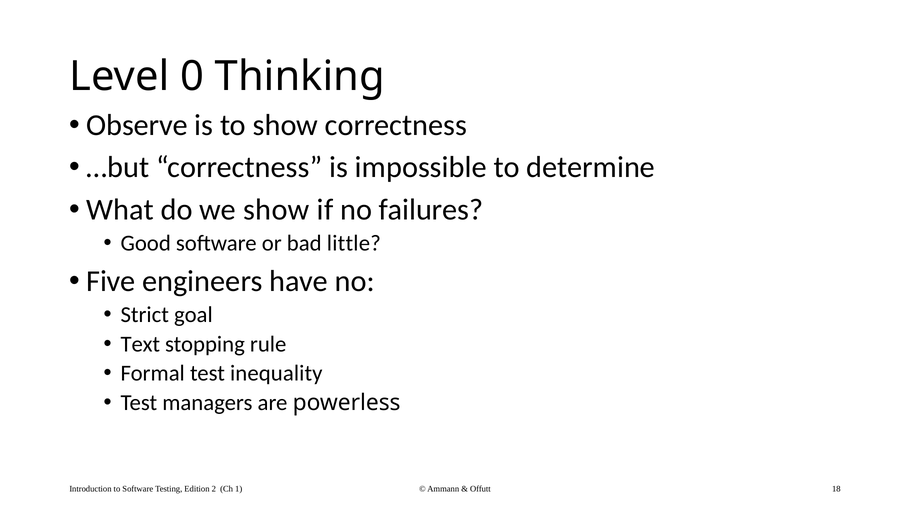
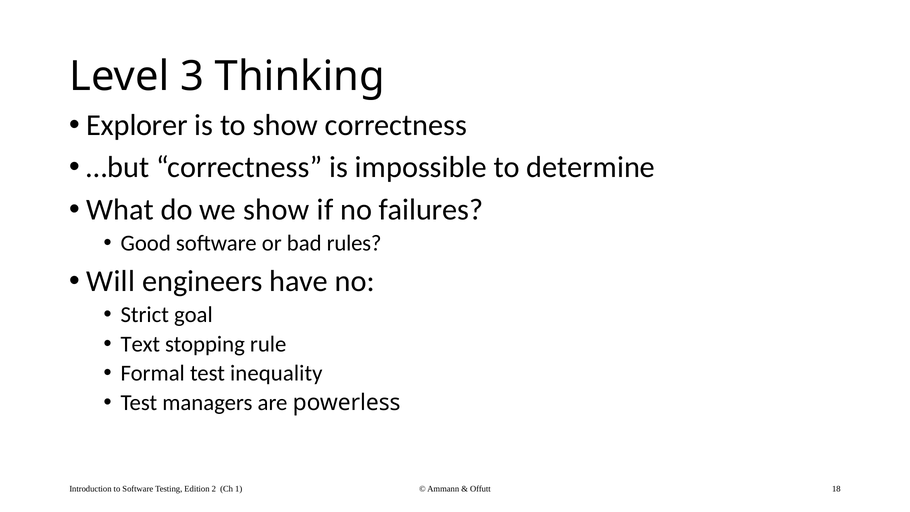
0: 0 -> 3
Observe: Observe -> Explorer
little: little -> rules
Five: Five -> Will
